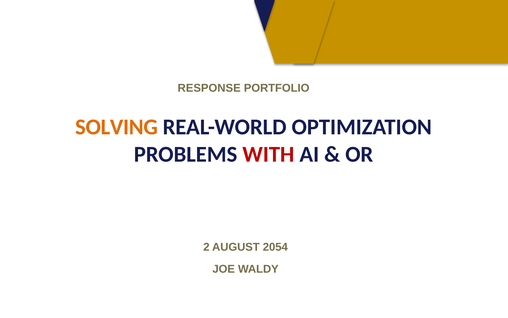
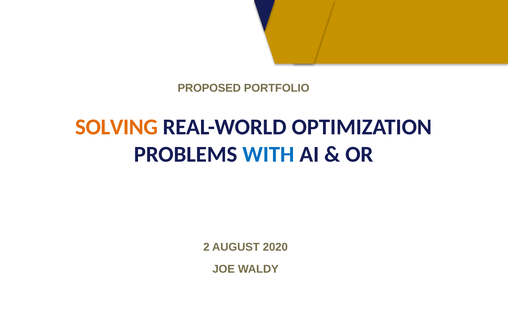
RESPONSE: RESPONSE -> PROPOSED
WITH colour: red -> blue
2054: 2054 -> 2020
